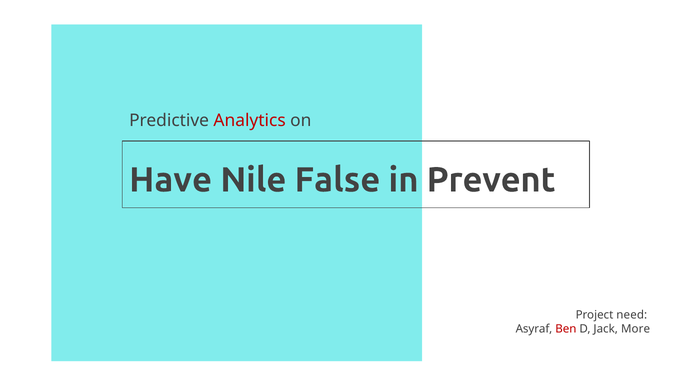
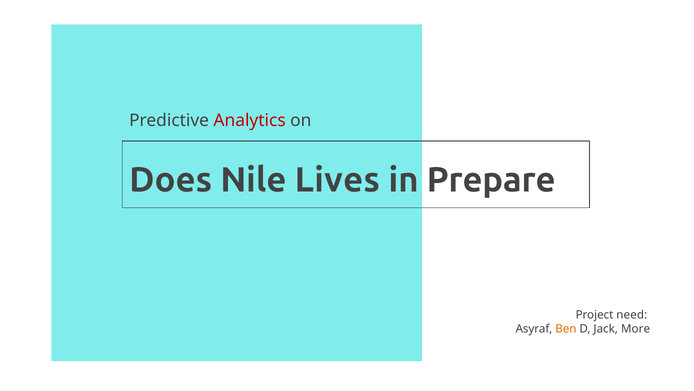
Have: Have -> Does
False: False -> Lives
Prevent: Prevent -> Prepare
Ben colour: red -> orange
